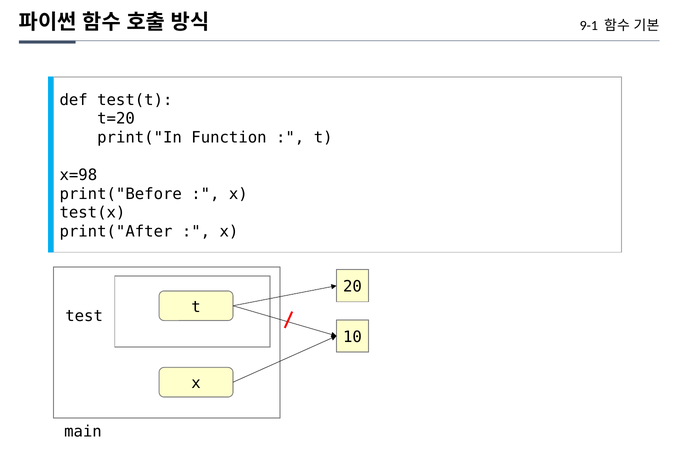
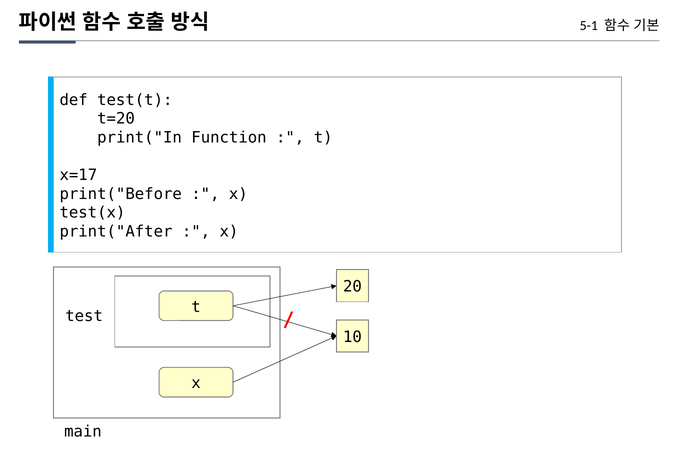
9-1: 9-1 -> 5-1
x=98: x=98 -> x=17
